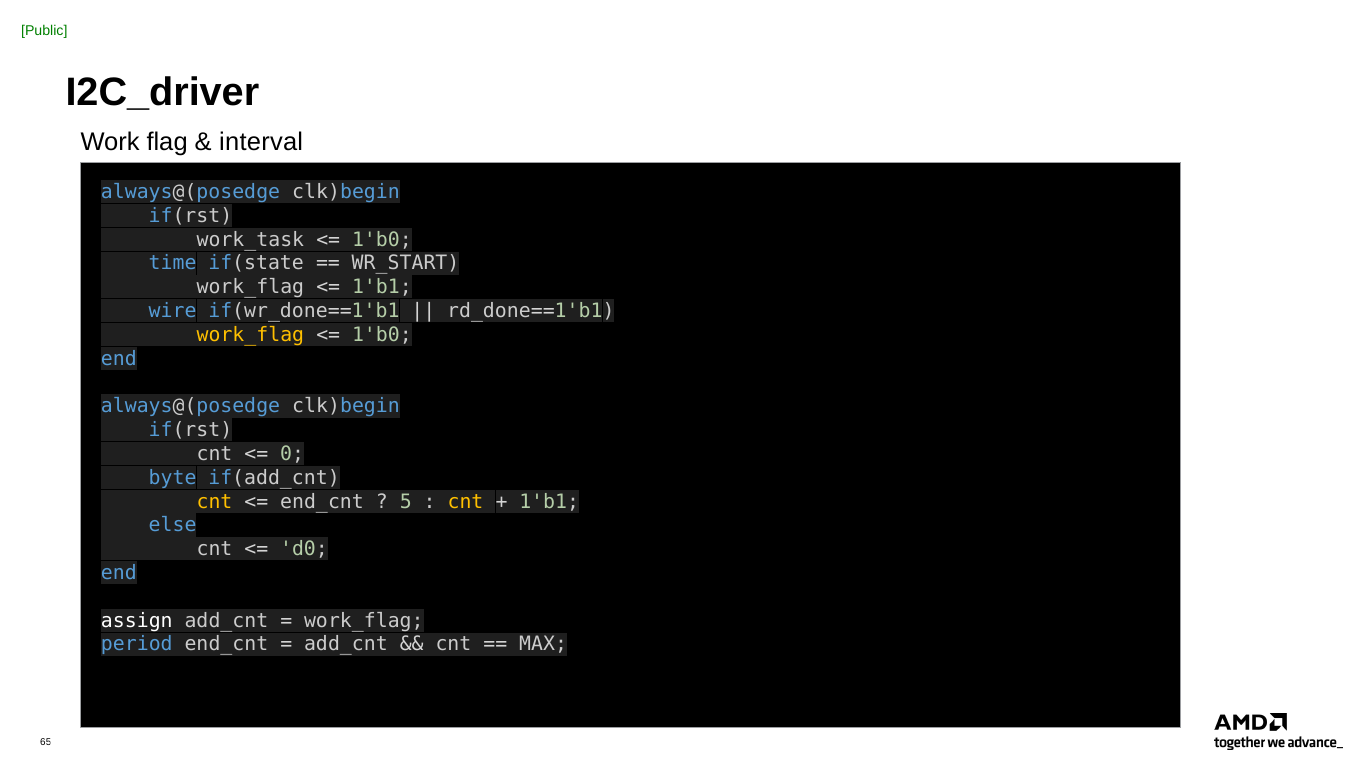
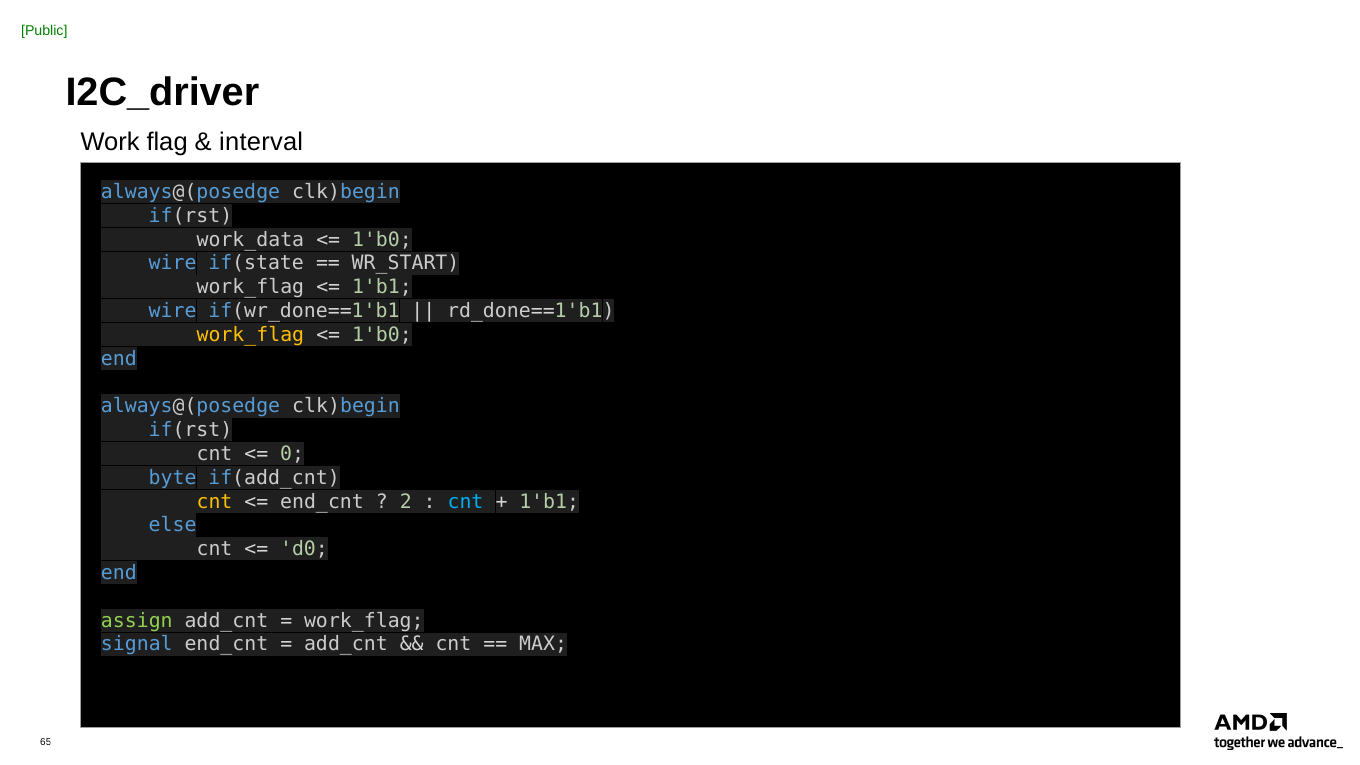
work_task: work_task -> work_data
time at (173, 263): time -> wire
5: 5 -> 2
cnt at (465, 502) colour: yellow -> light blue
assign colour: white -> light green
period: period -> signal
